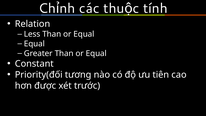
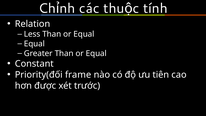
tương: tương -> frame
